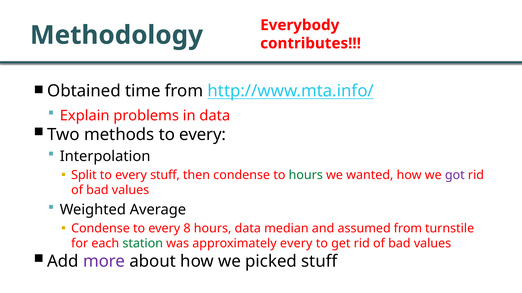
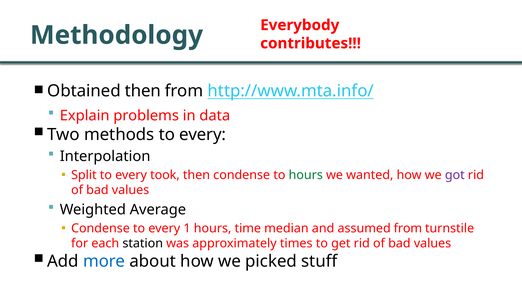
Obtained time: time -> then
every stuff: stuff -> took
8: 8 -> 1
hours data: data -> time
station colour: green -> black
approximately every: every -> times
more colour: purple -> blue
